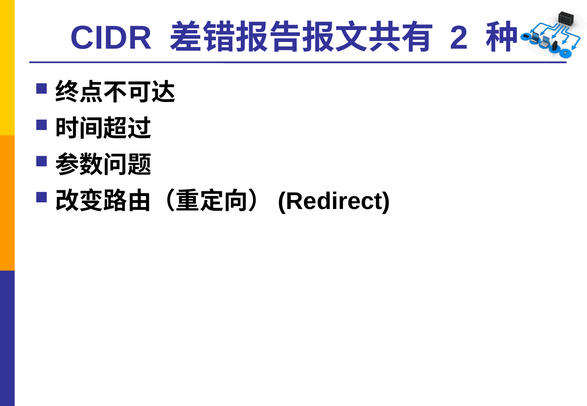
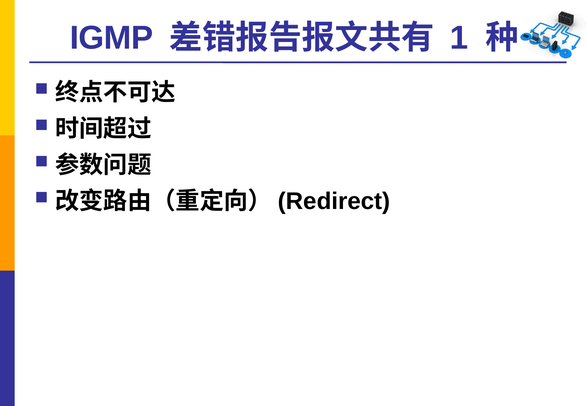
CIDR: CIDR -> IGMP
2: 2 -> 1
